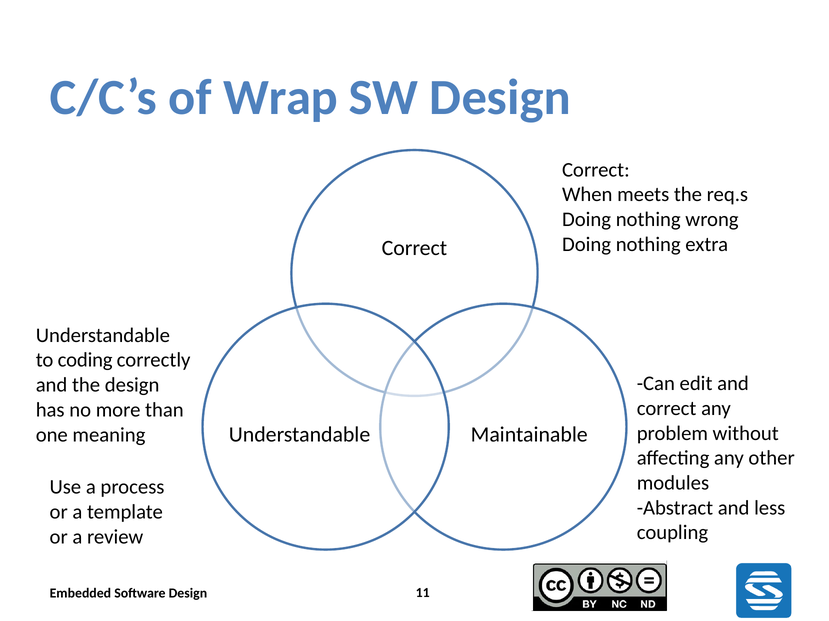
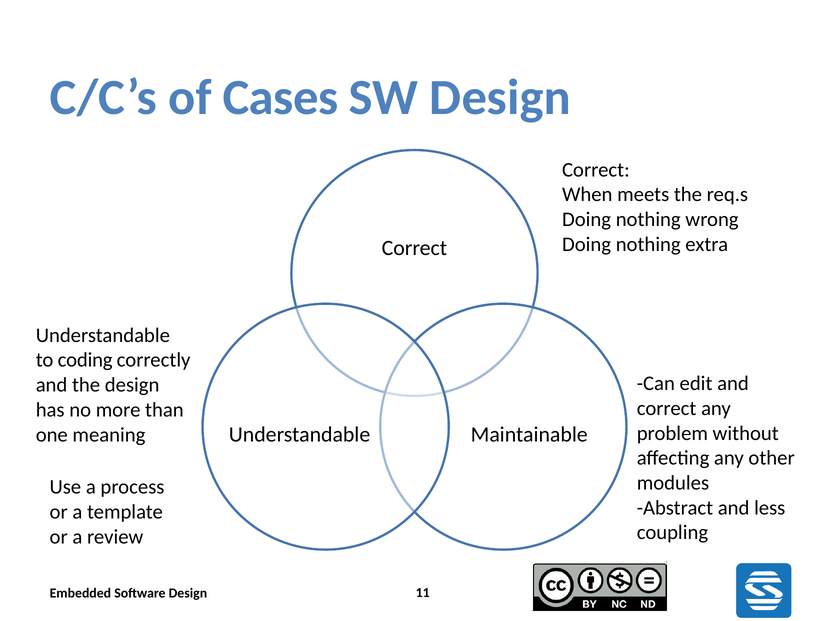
Wrap: Wrap -> Cases
